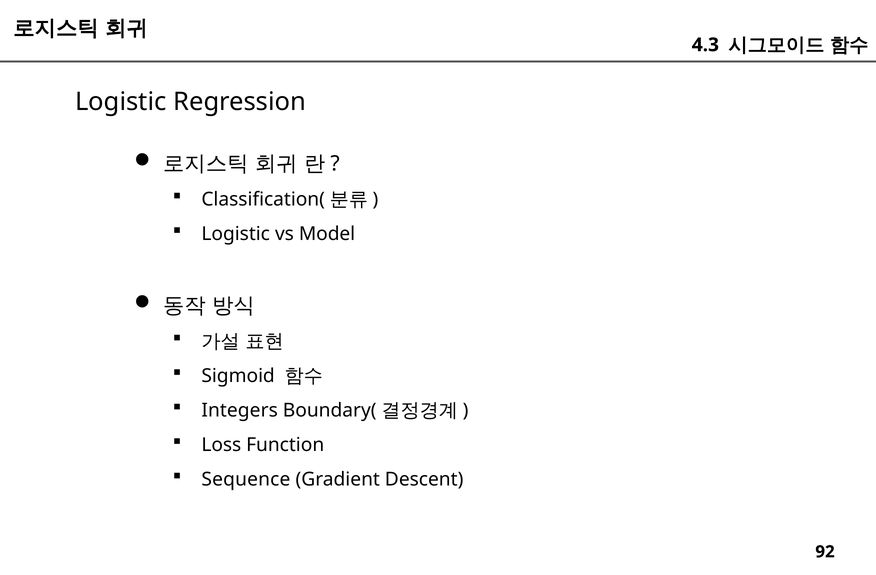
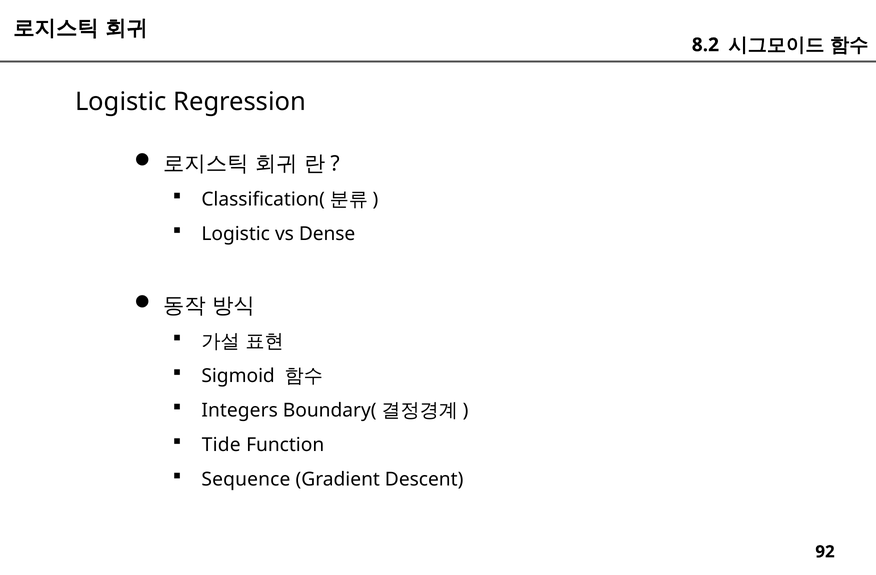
4.3: 4.3 -> 8.2
Model: Model -> Dense
Loss: Loss -> Tide
